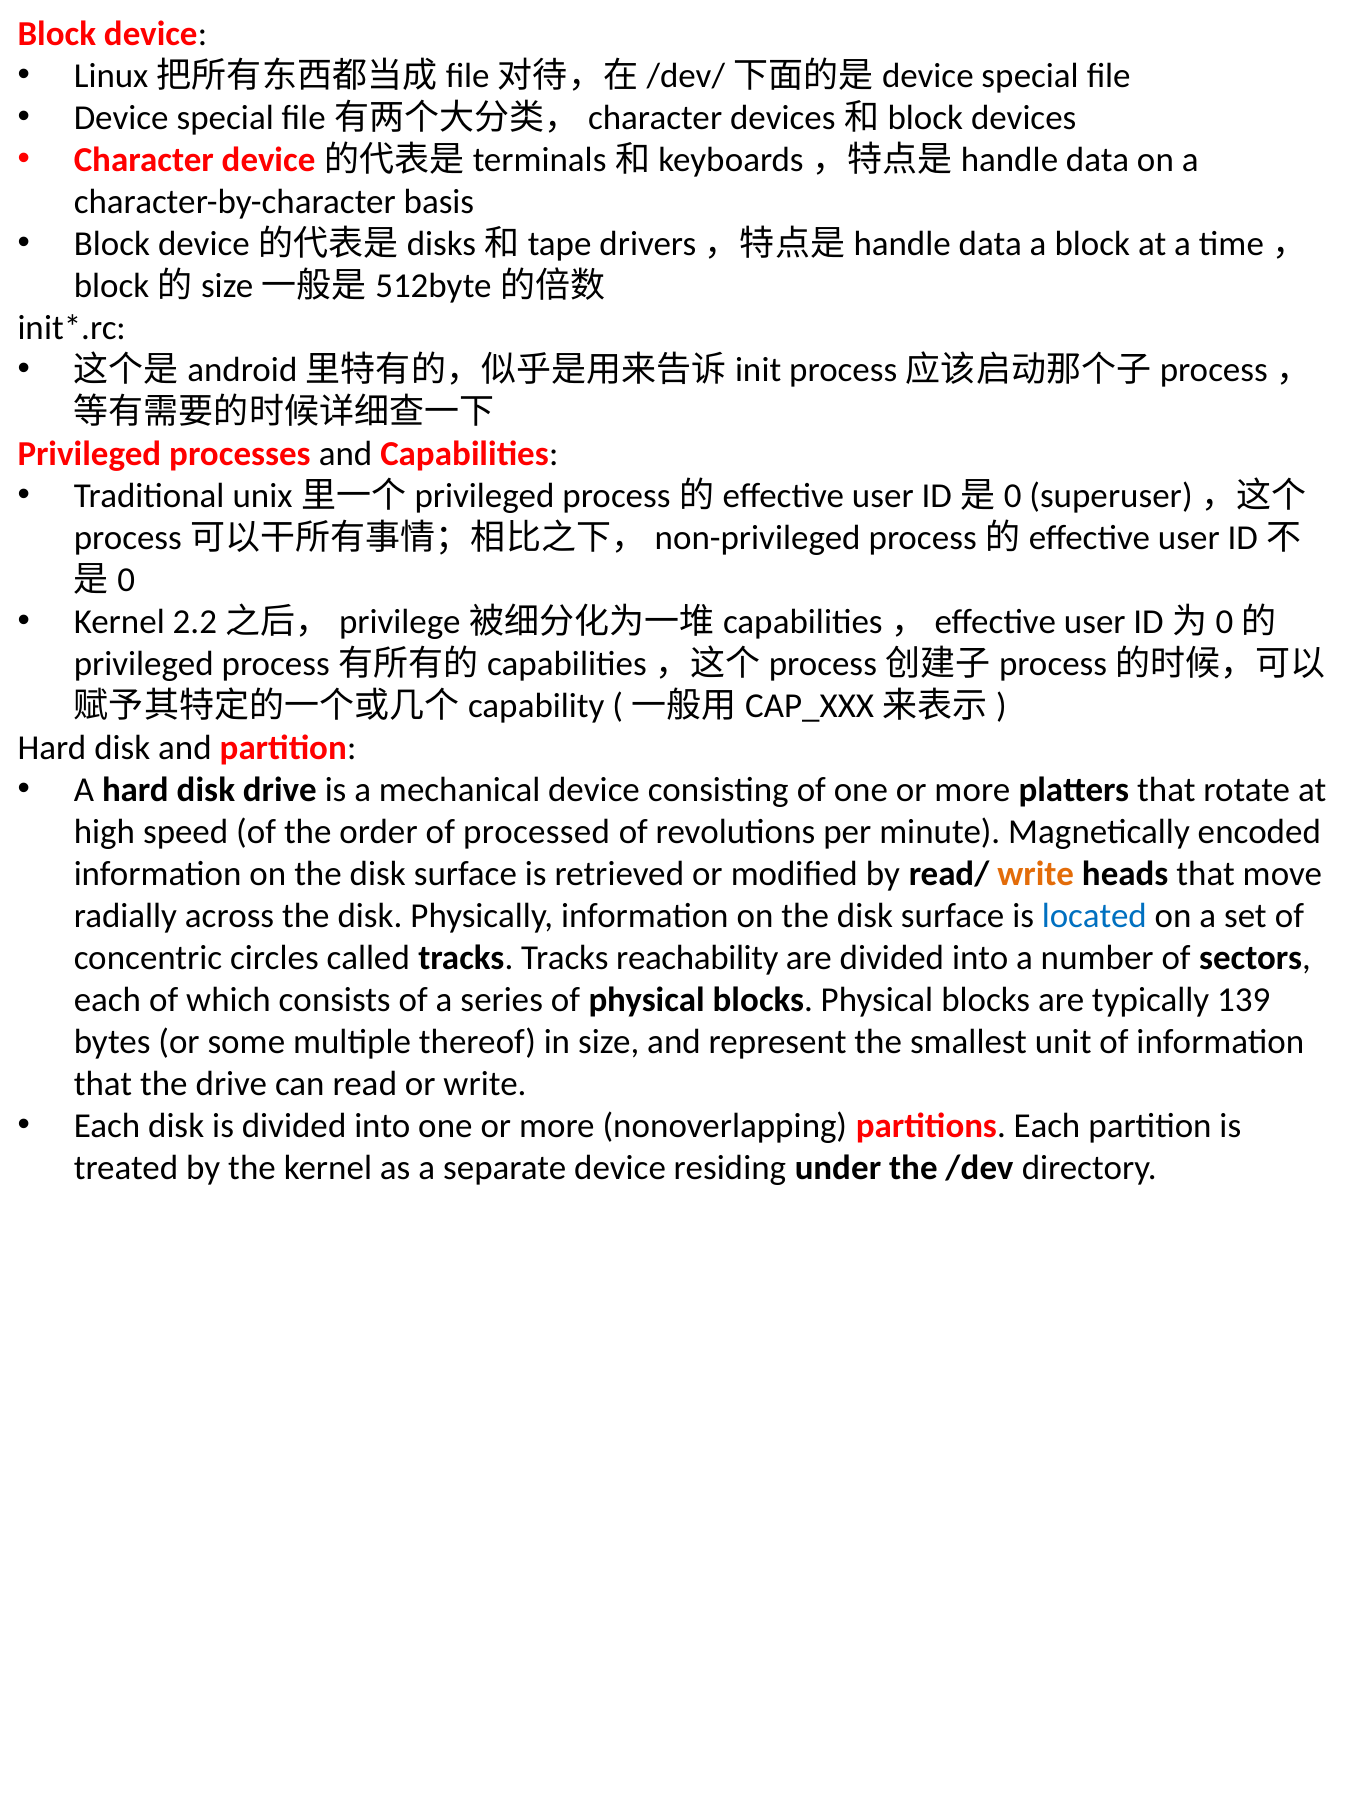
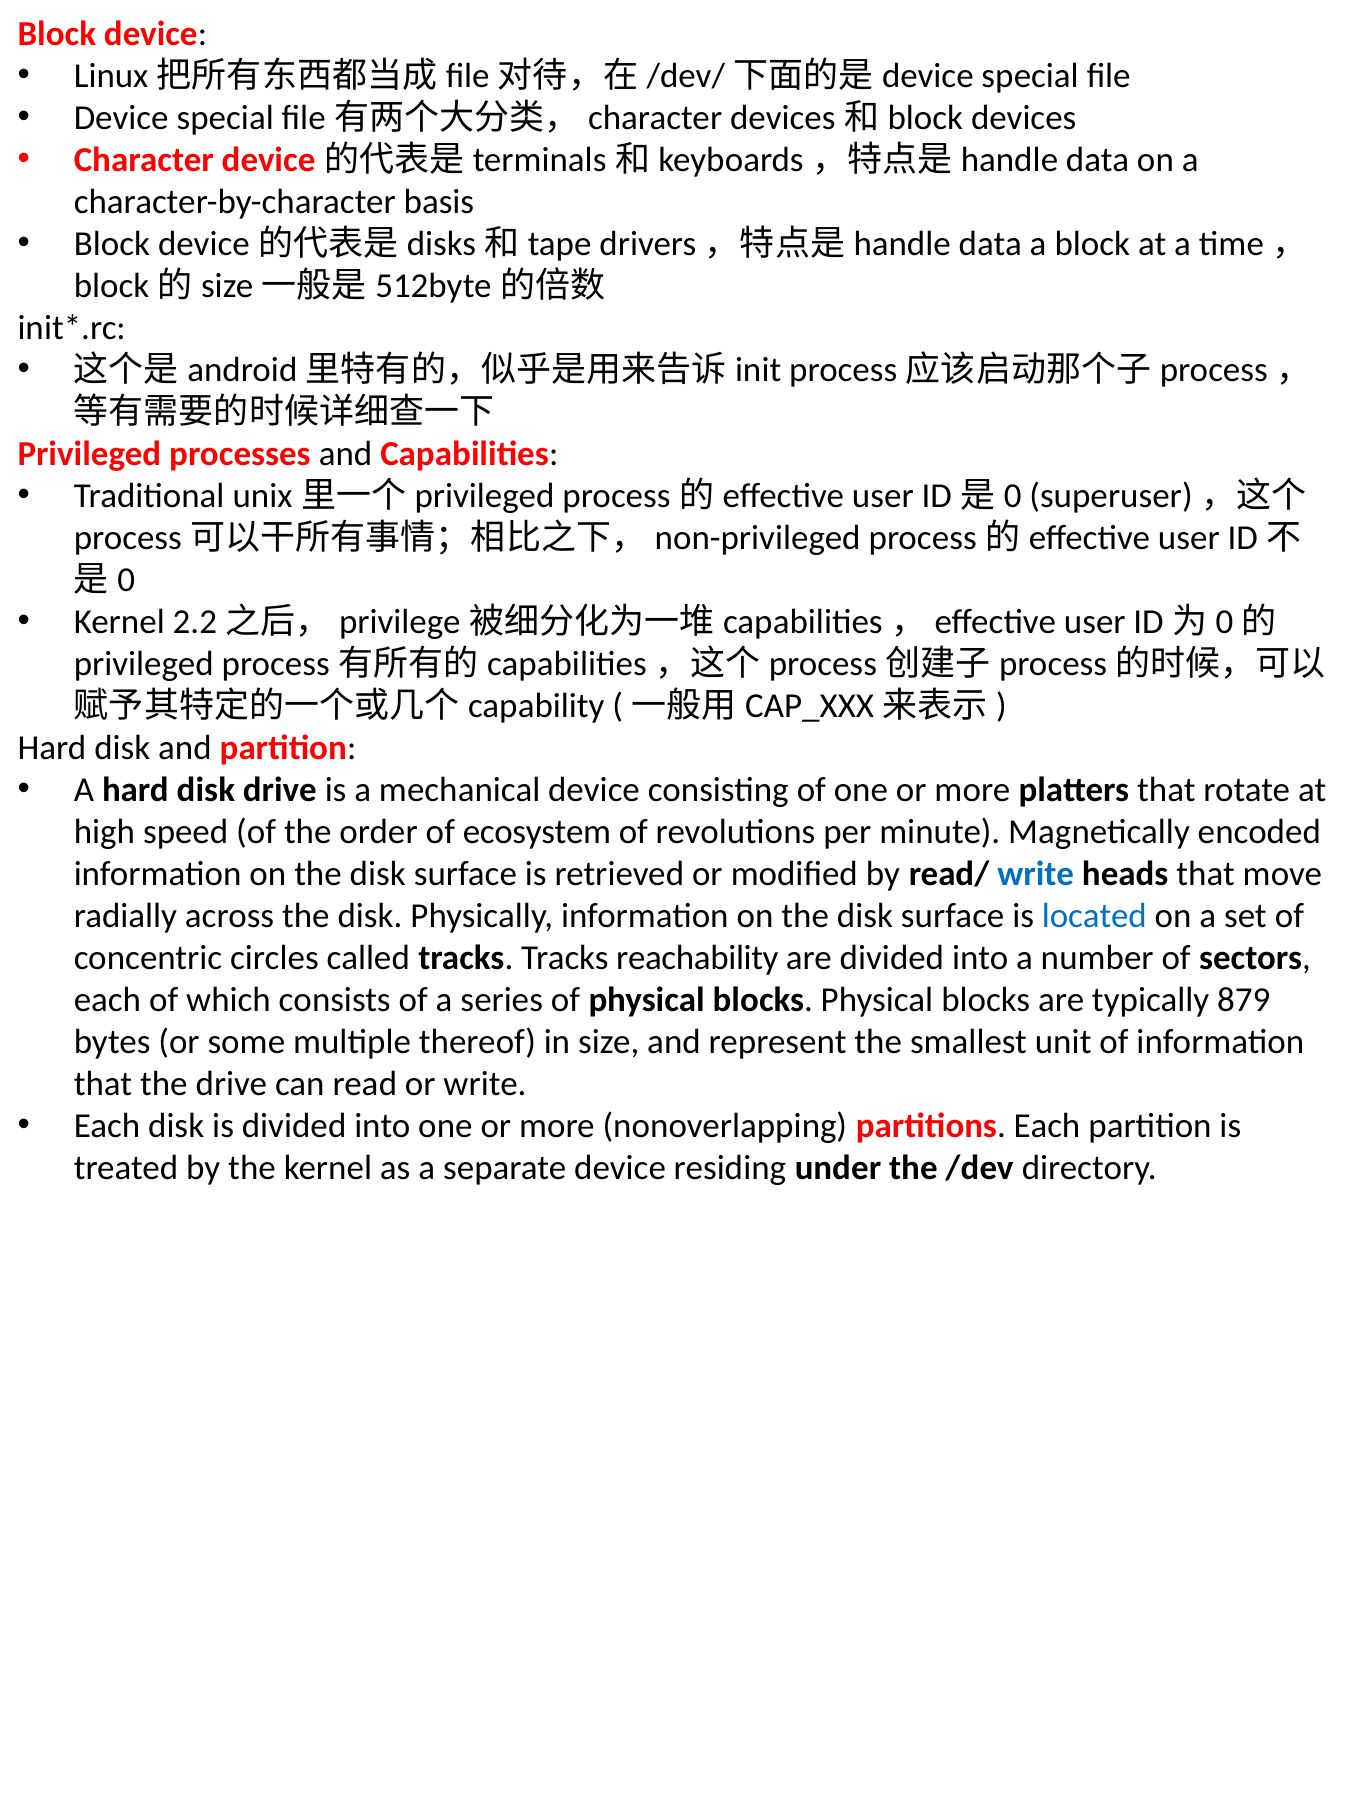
processed: processed -> ecosystem
write at (1036, 874) colour: orange -> blue
139: 139 -> 879
